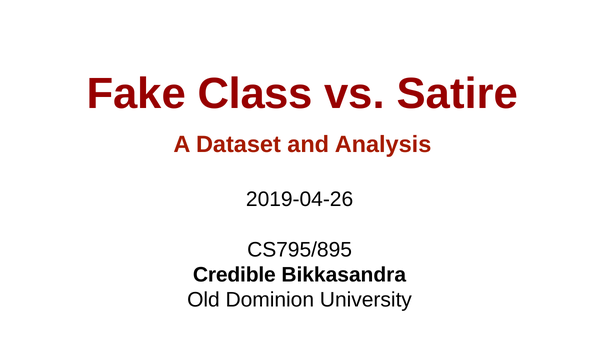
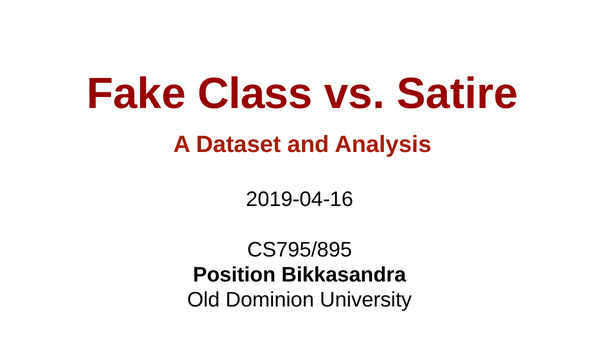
2019-04-26: 2019-04-26 -> 2019-04-16
Credible: Credible -> Position
